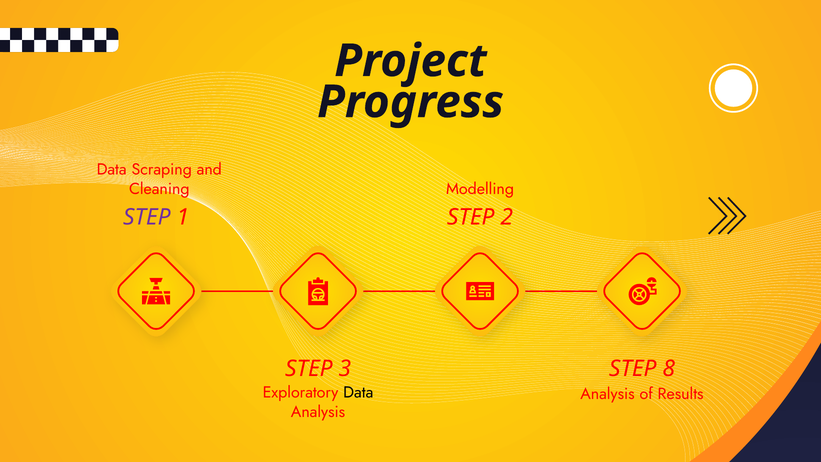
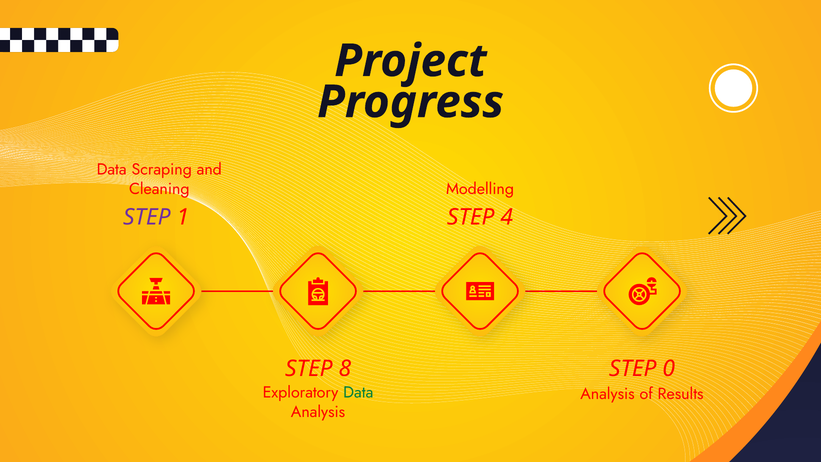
2: 2 -> 4
3: 3 -> 8
8: 8 -> 0
Data at (358, 393) colour: black -> green
